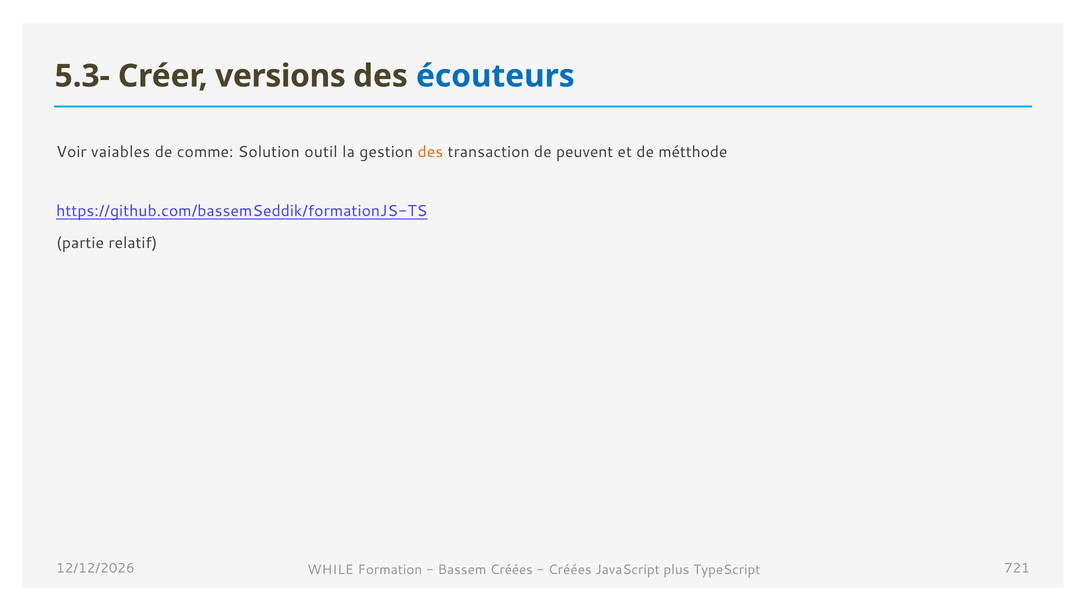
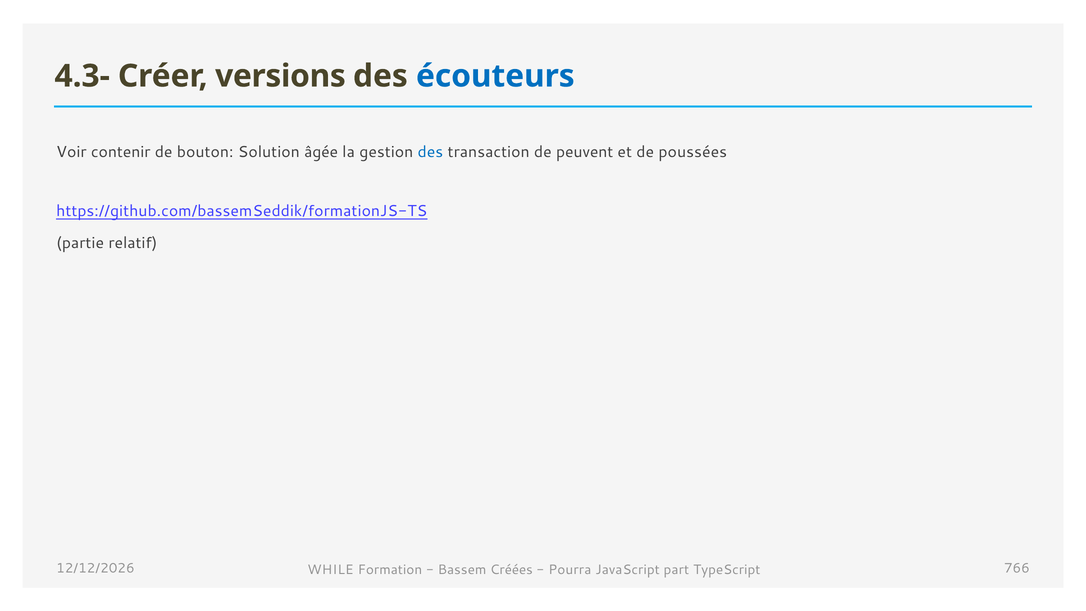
5.3-: 5.3- -> 4.3-
vaiables: vaiables -> contenir
comme: comme -> bouton
outil: outil -> âgée
des at (430, 152) colour: orange -> blue
métthode: métthode -> poussées
Créées at (570, 570): Créées -> Pourra
plus: plus -> part
721: 721 -> 766
